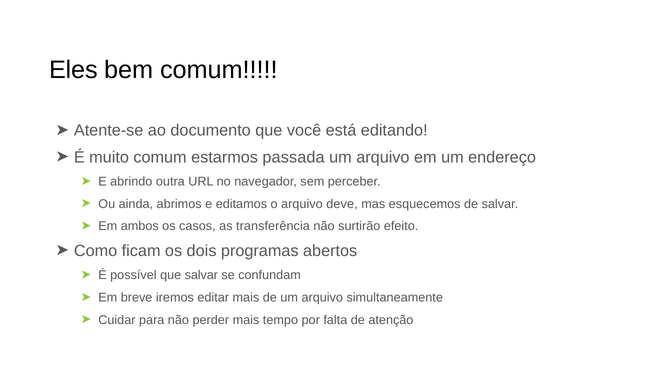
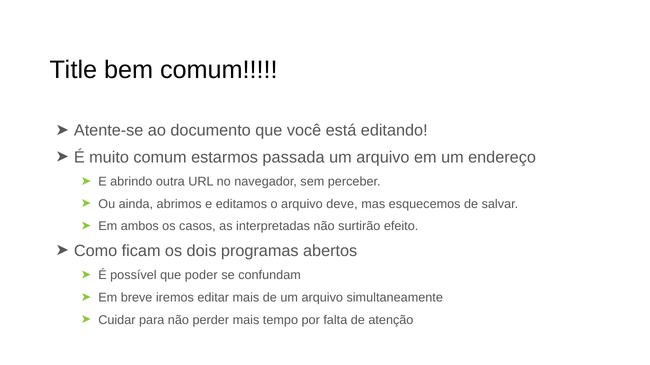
Eles: Eles -> Title
transferência: transferência -> interpretadas
que salvar: salvar -> poder
